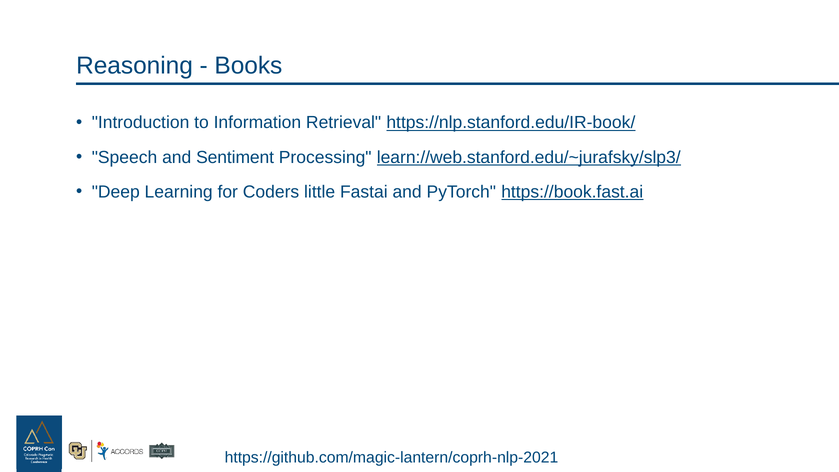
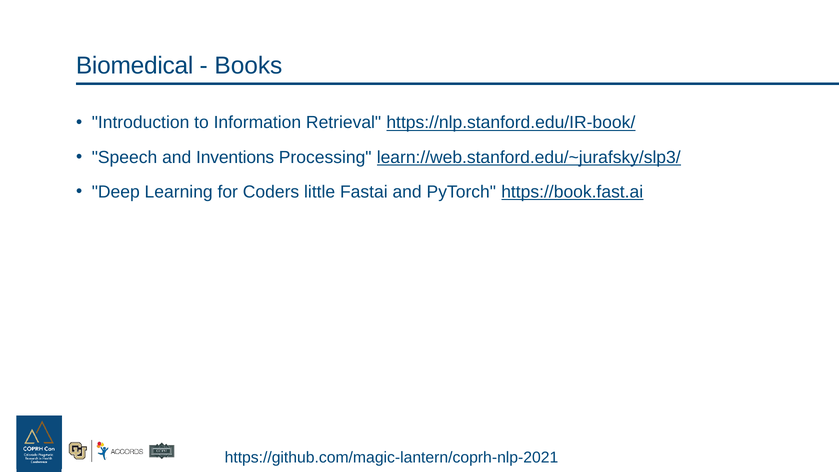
Reasoning: Reasoning -> Biomedical
Sentiment: Sentiment -> Inventions
